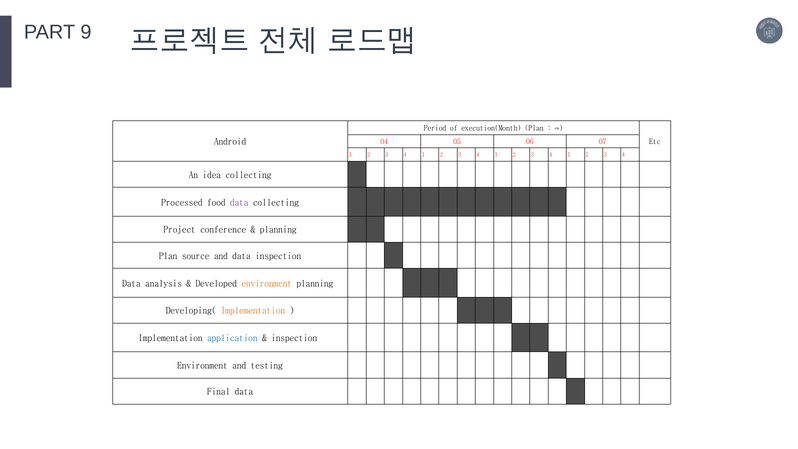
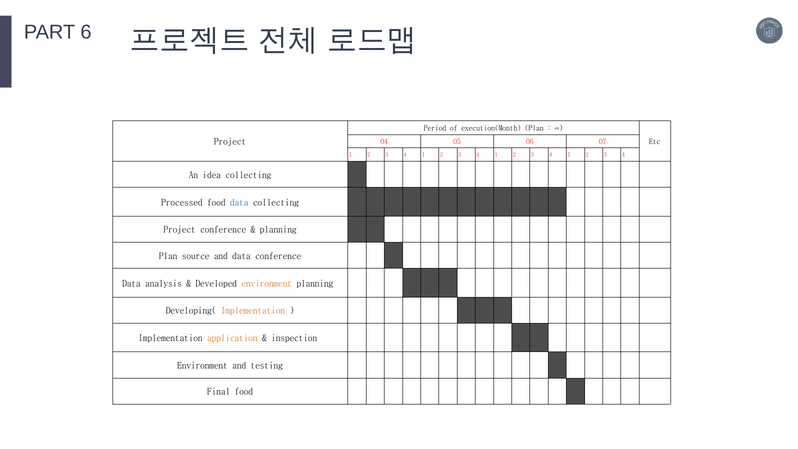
9: 9 -> 6
Android at (230, 142): Android -> Project
data at (239, 202) colour: purple -> blue
data inspection: inspection -> conference
application colour: blue -> orange
Final data: data -> food
